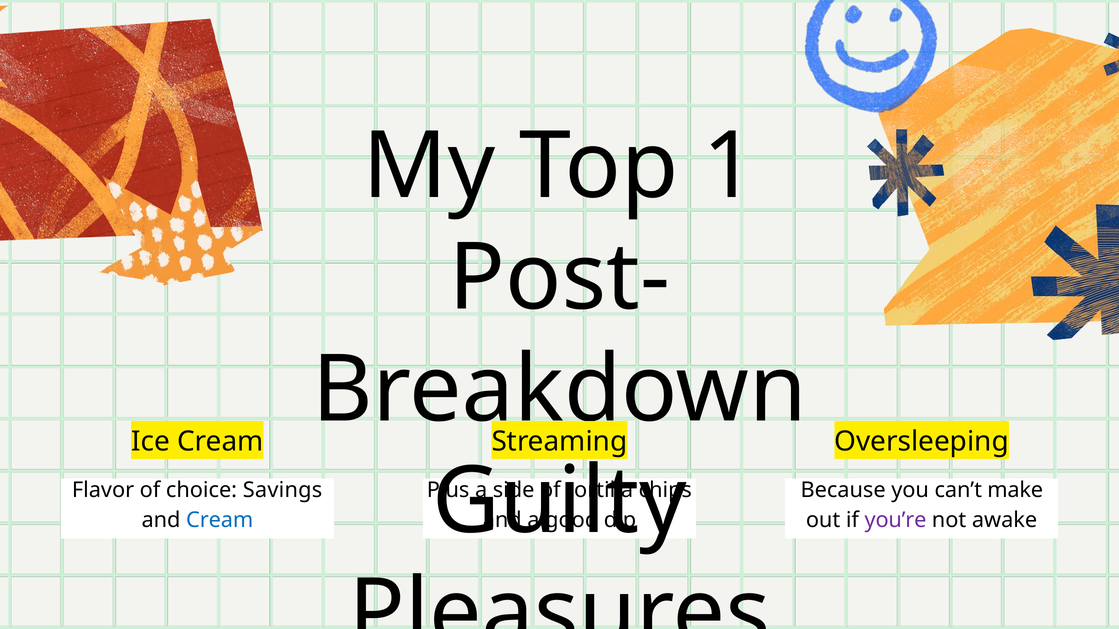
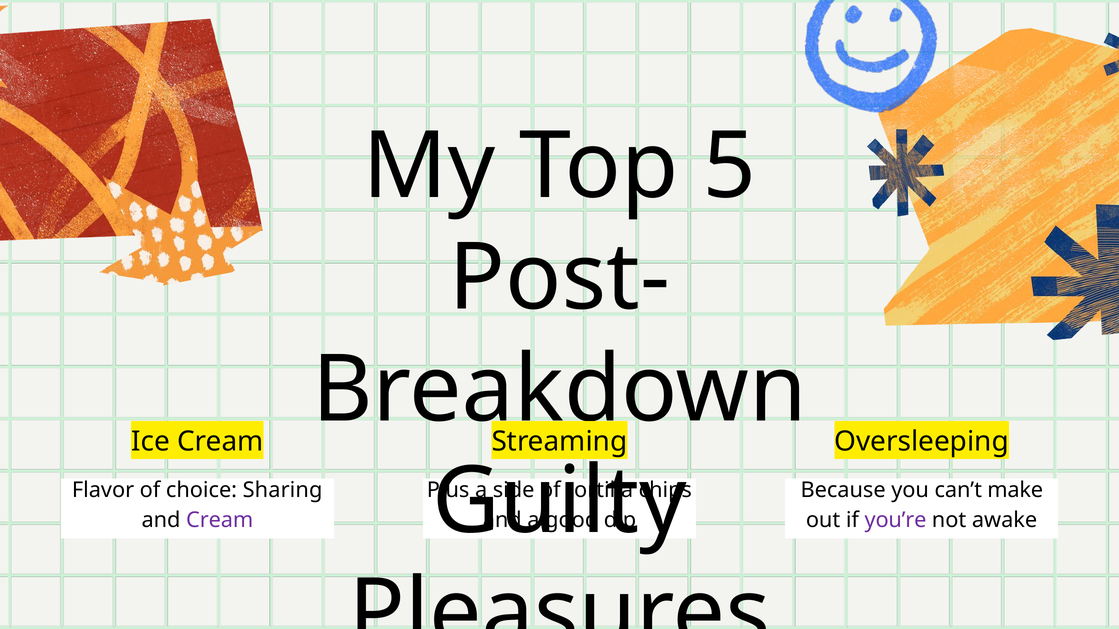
1: 1 -> 5
Savings: Savings -> Sharing
Cream at (220, 520) colour: blue -> purple
